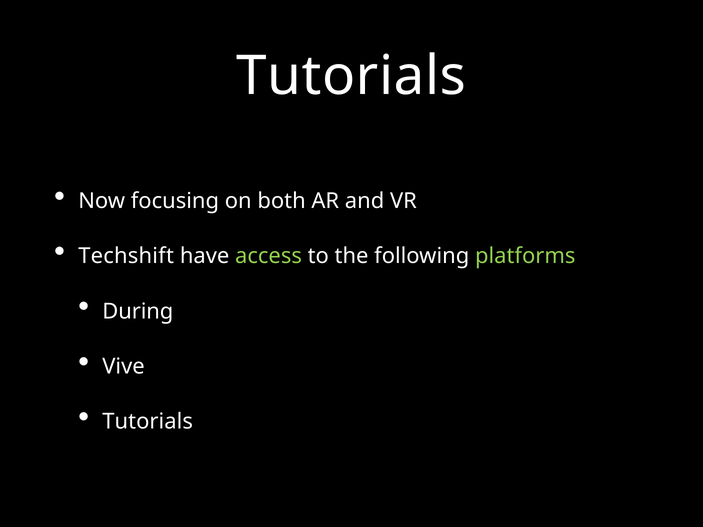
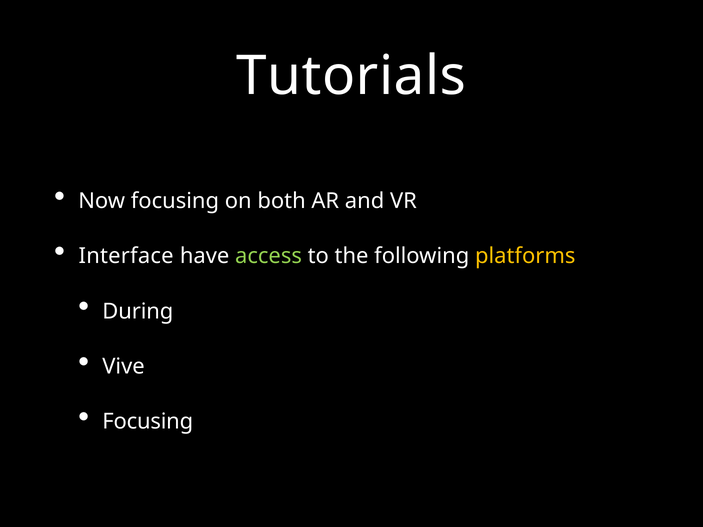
Techshift: Techshift -> Interface
platforms colour: light green -> yellow
Tutorials at (148, 422): Tutorials -> Focusing
